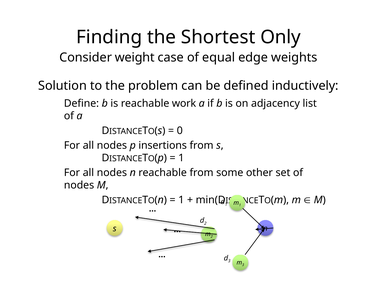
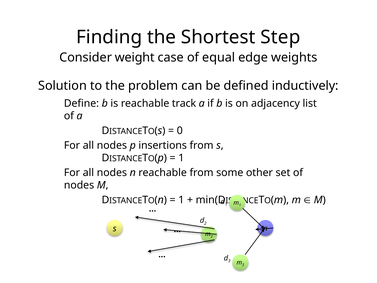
Only: Only -> Step
work: work -> track
